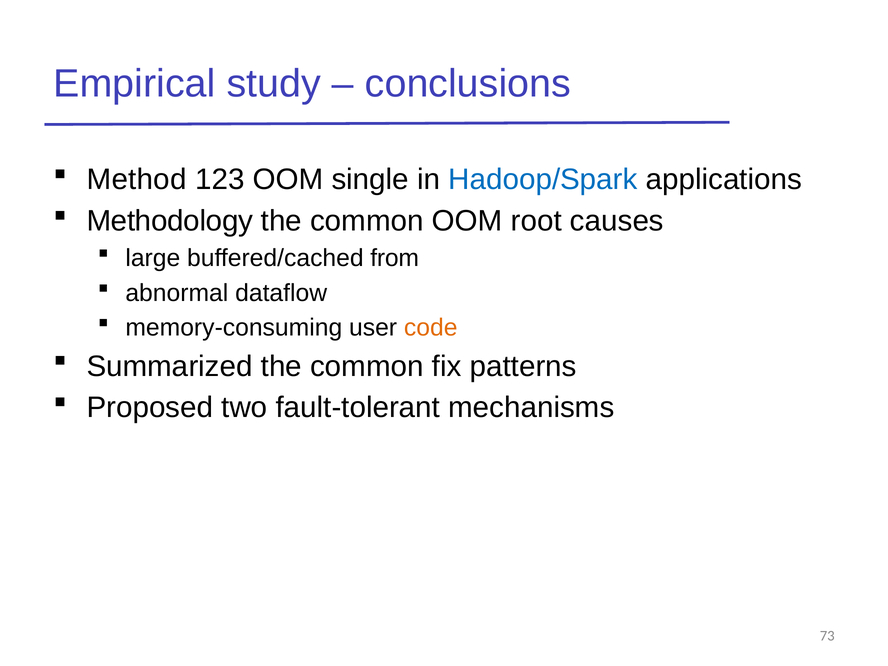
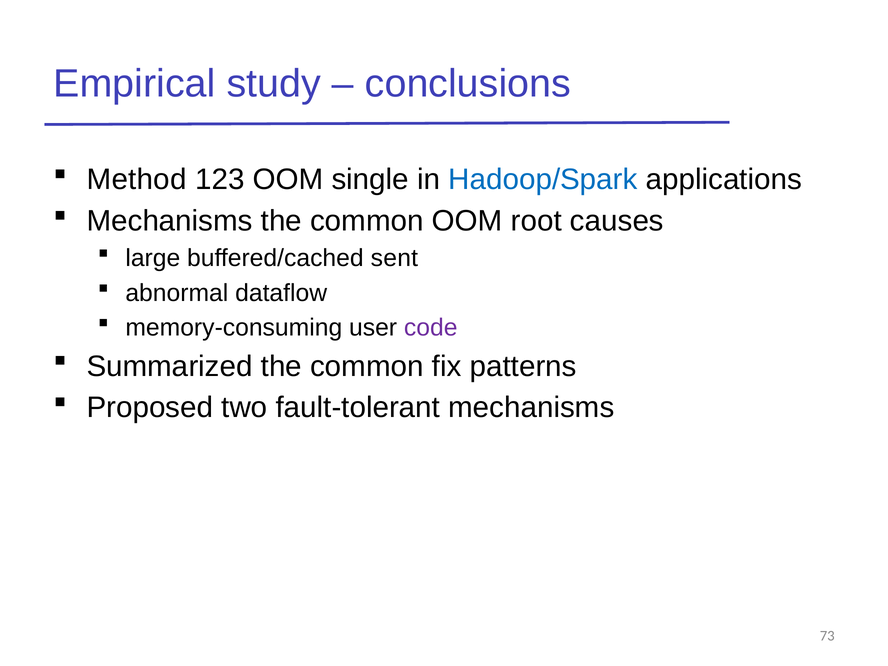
Methodology at (170, 221): Methodology -> Mechanisms
from: from -> sent
code colour: orange -> purple
